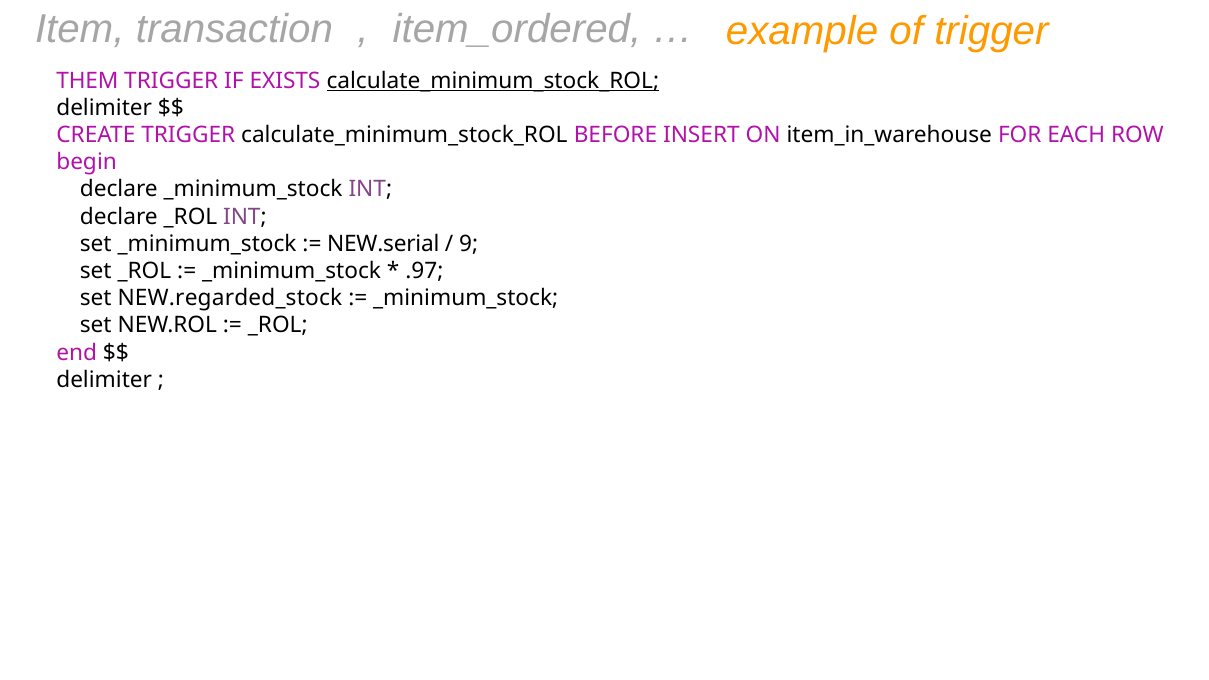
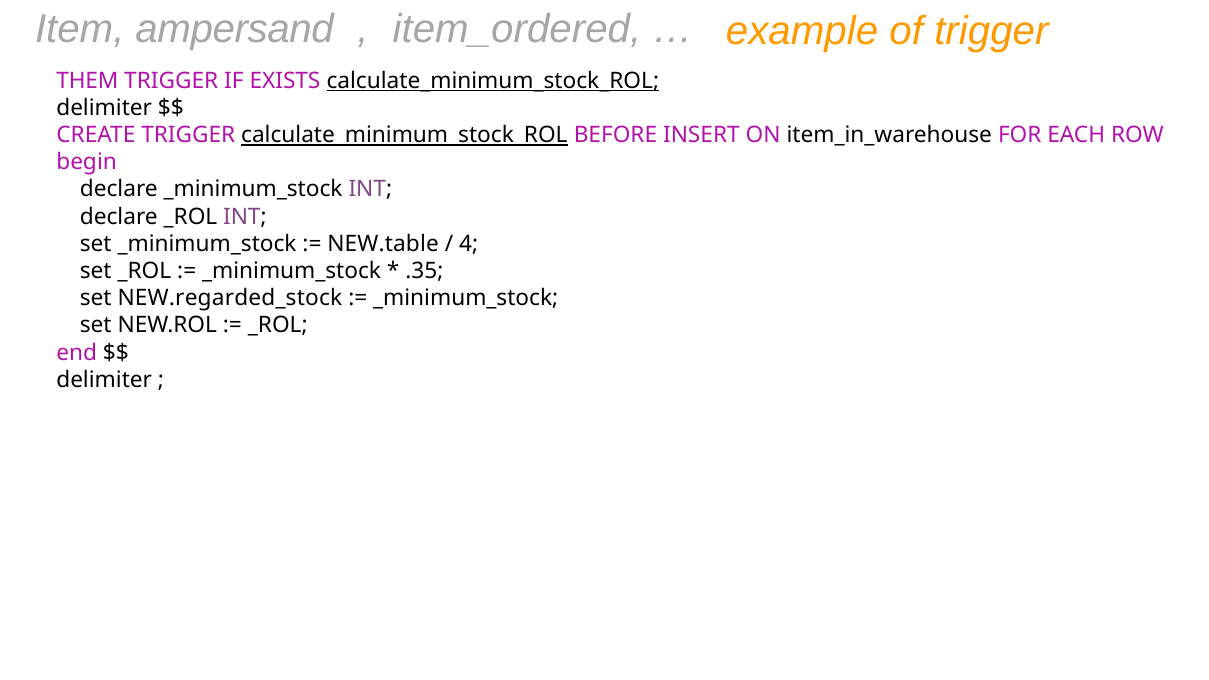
transaction: transaction -> ampersand
calculate_minimum_stock_ROL at (404, 135) underline: none -> present
NEW.serial: NEW.serial -> NEW.table
9: 9 -> 4
.97: .97 -> .35
